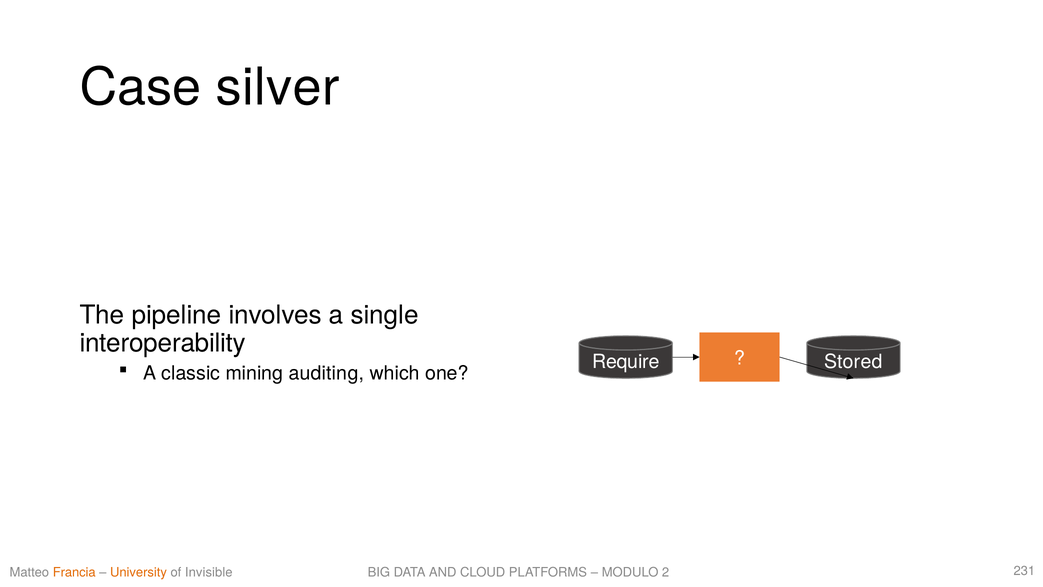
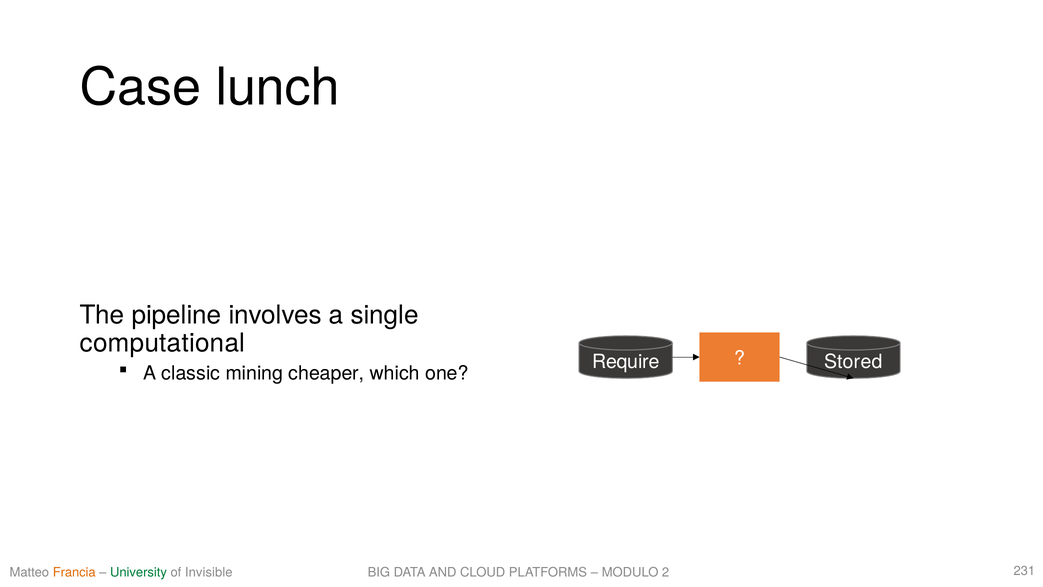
silver: silver -> lunch
interoperability: interoperability -> computational
auditing: auditing -> cheaper
University colour: orange -> green
